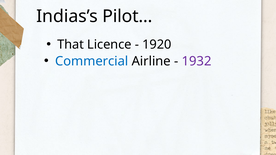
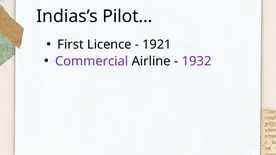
That: That -> First
1920: 1920 -> 1921
Commercial colour: blue -> purple
